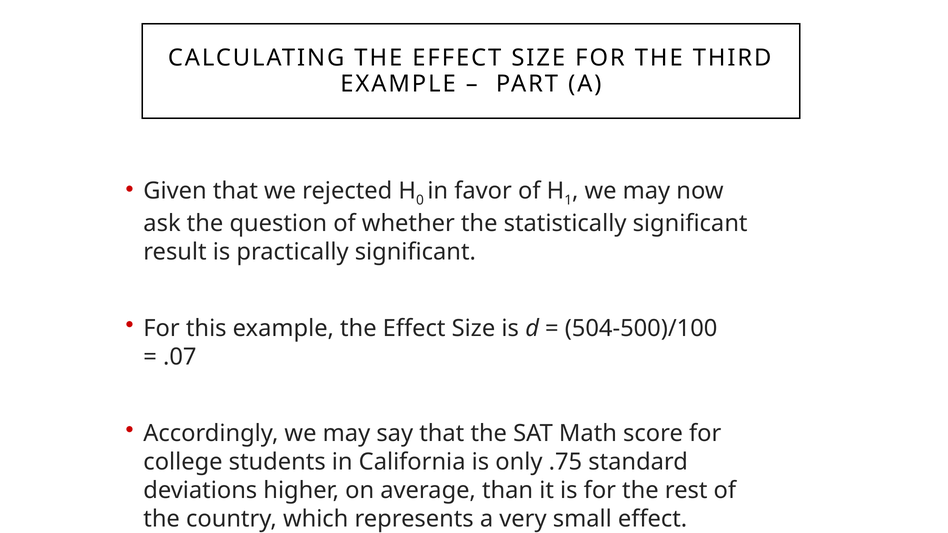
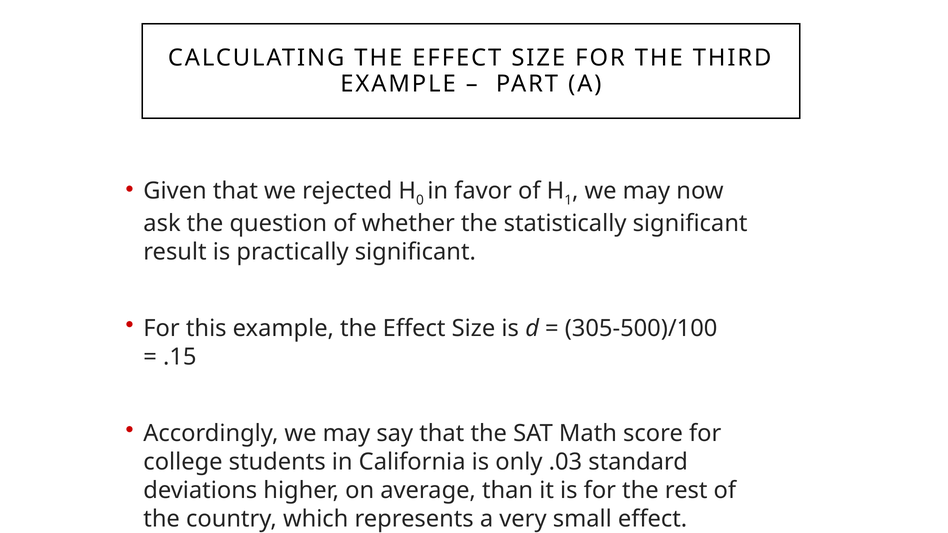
504-500)/100: 504-500)/100 -> 305-500)/100
.07: .07 -> .15
.75: .75 -> .03
